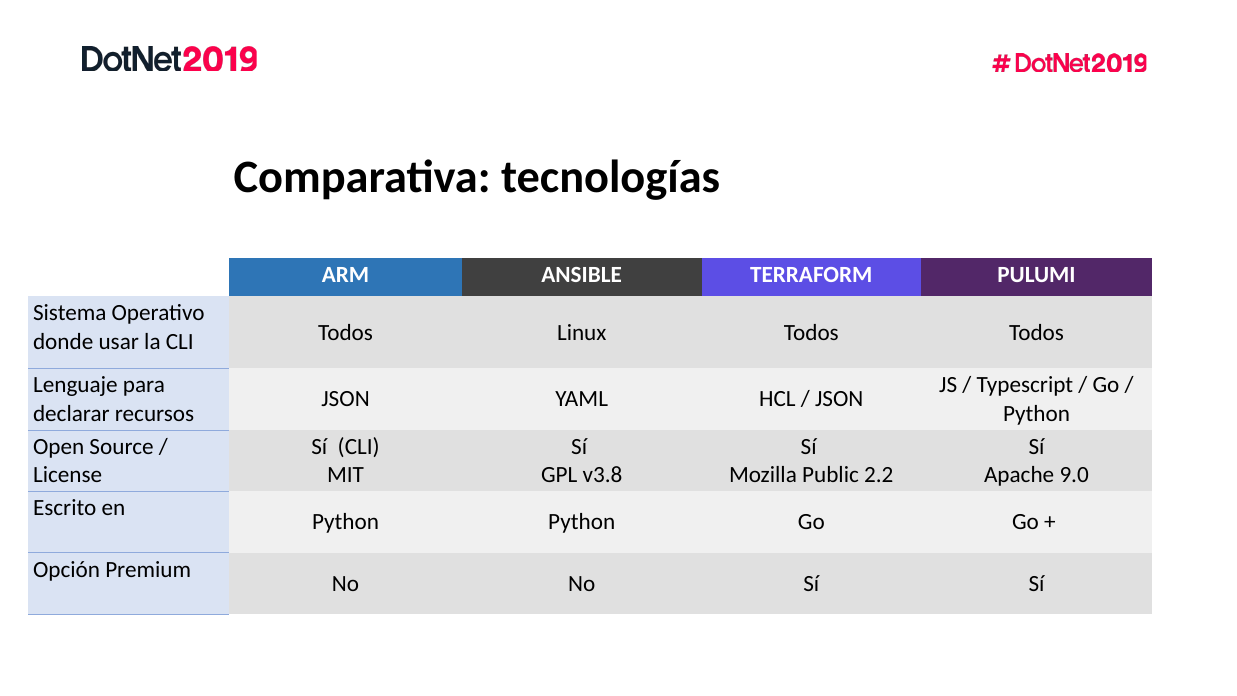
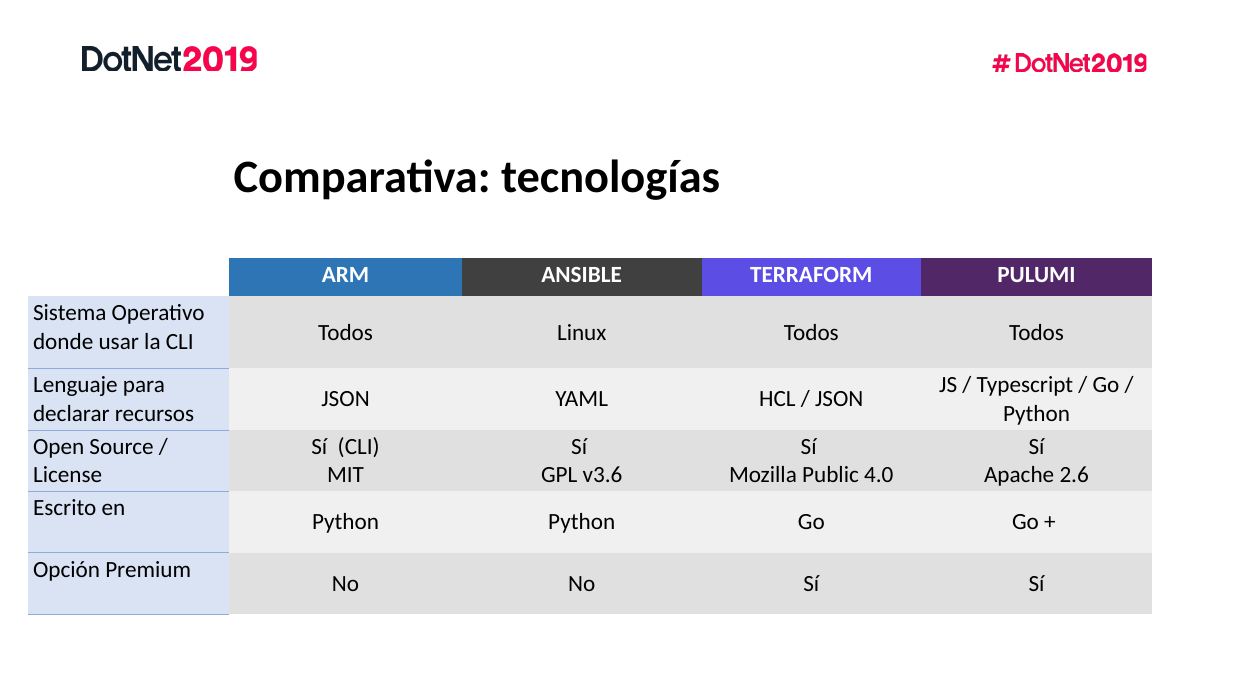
v3.8: v3.8 -> v3.6
2.2: 2.2 -> 4.0
9.0: 9.0 -> 2.6
